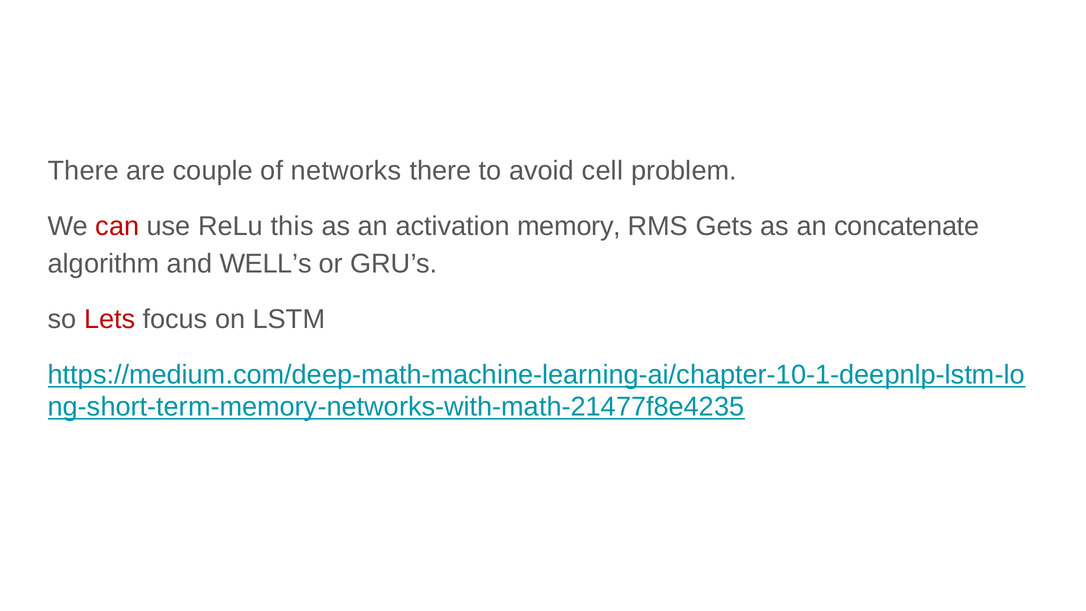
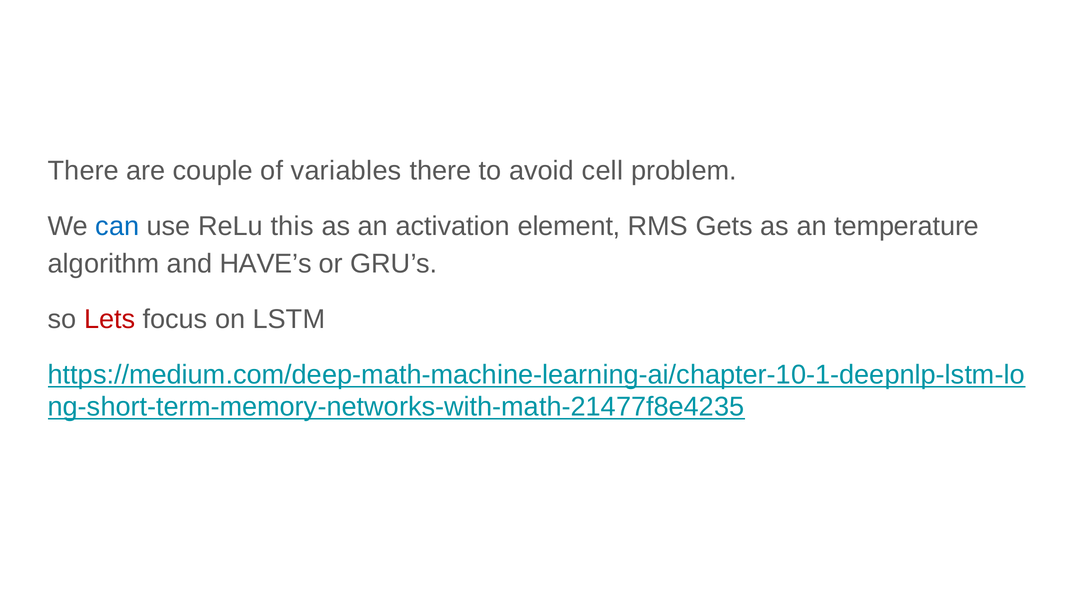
networks: networks -> variables
can colour: red -> blue
memory: memory -> element
concatenate: concatenate -> temperature
WELL’s: WELL’s -> HAVE’s
